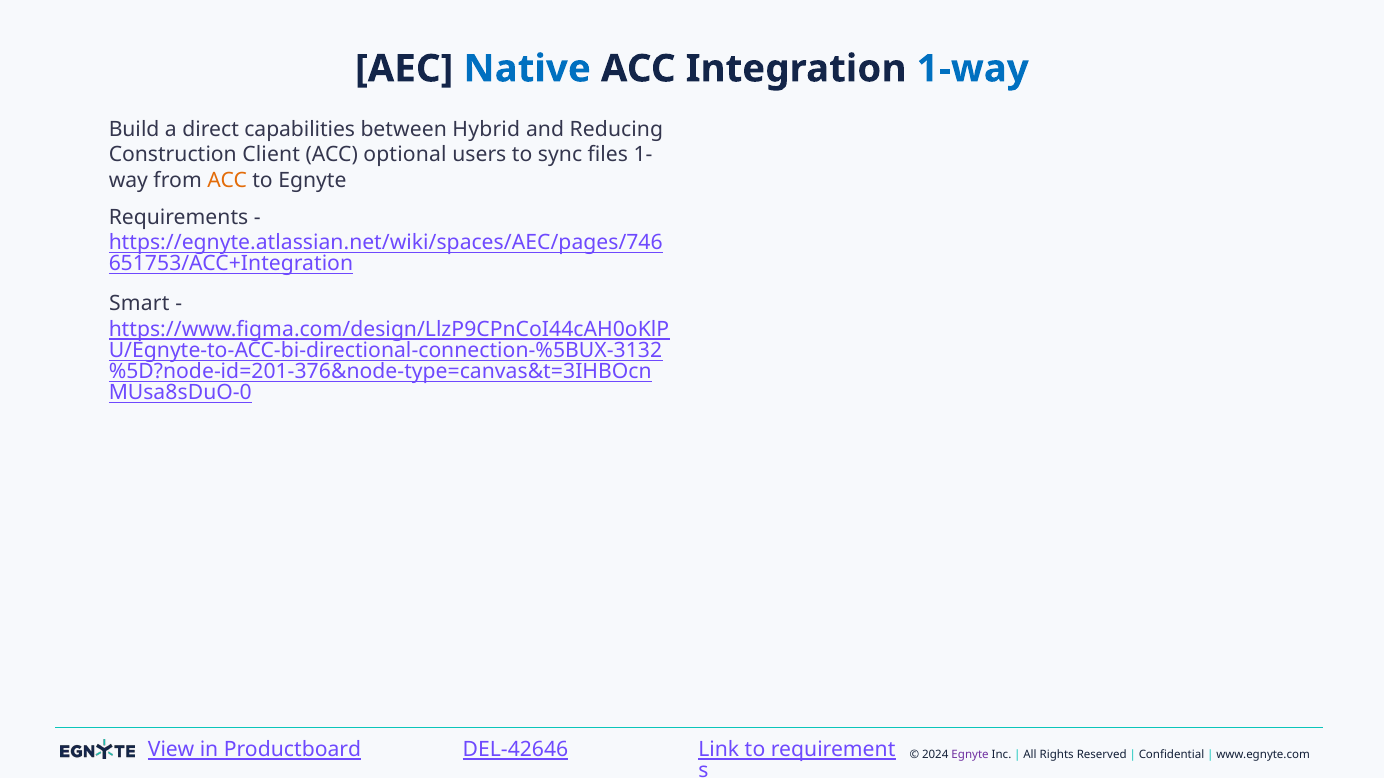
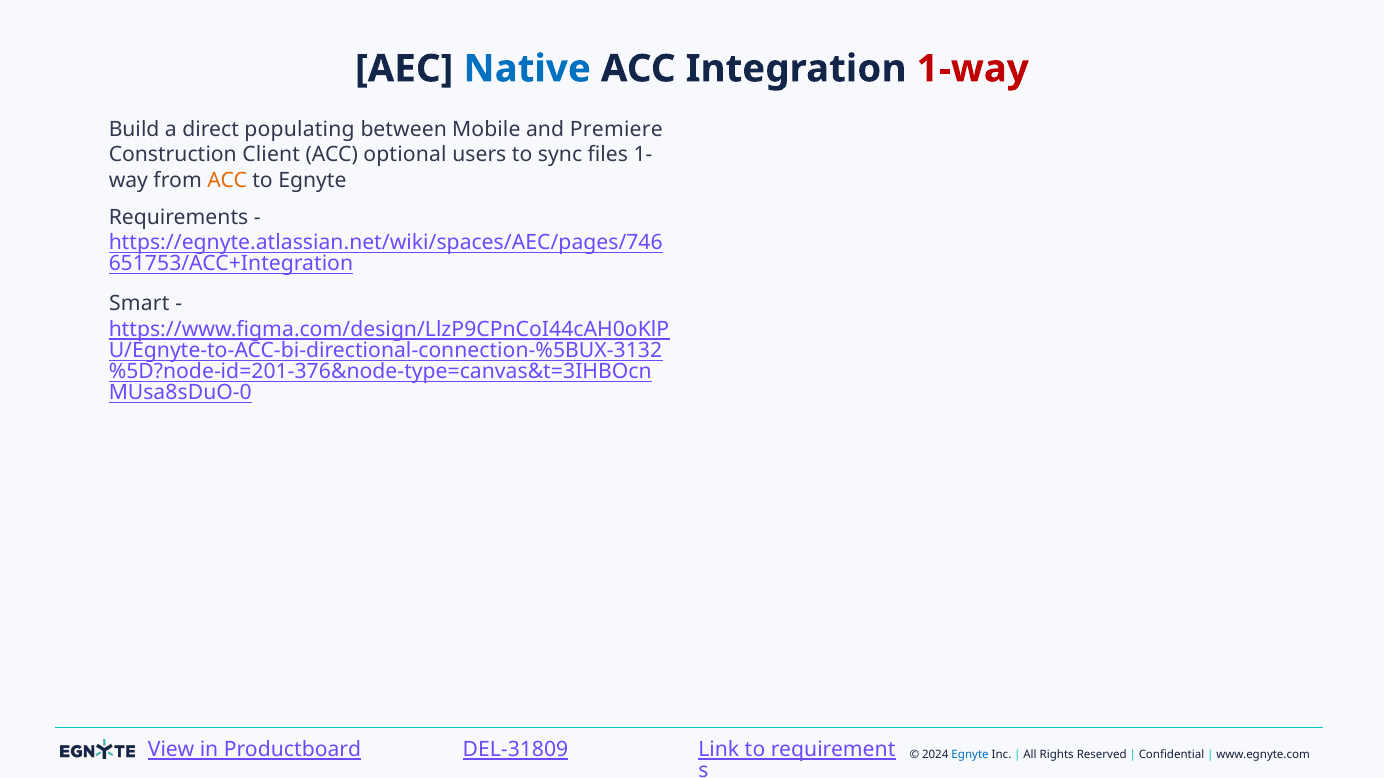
1-way colour: blue -> red
capabilities: capabilities -> populating
Hybrid: Hybrid -> Mobile
Reducing: Reducing -> Premiere
DEL-42646: DEL-42646 -> DEL-31809
Egnyte at (970, 755) colour: purple -> blue
